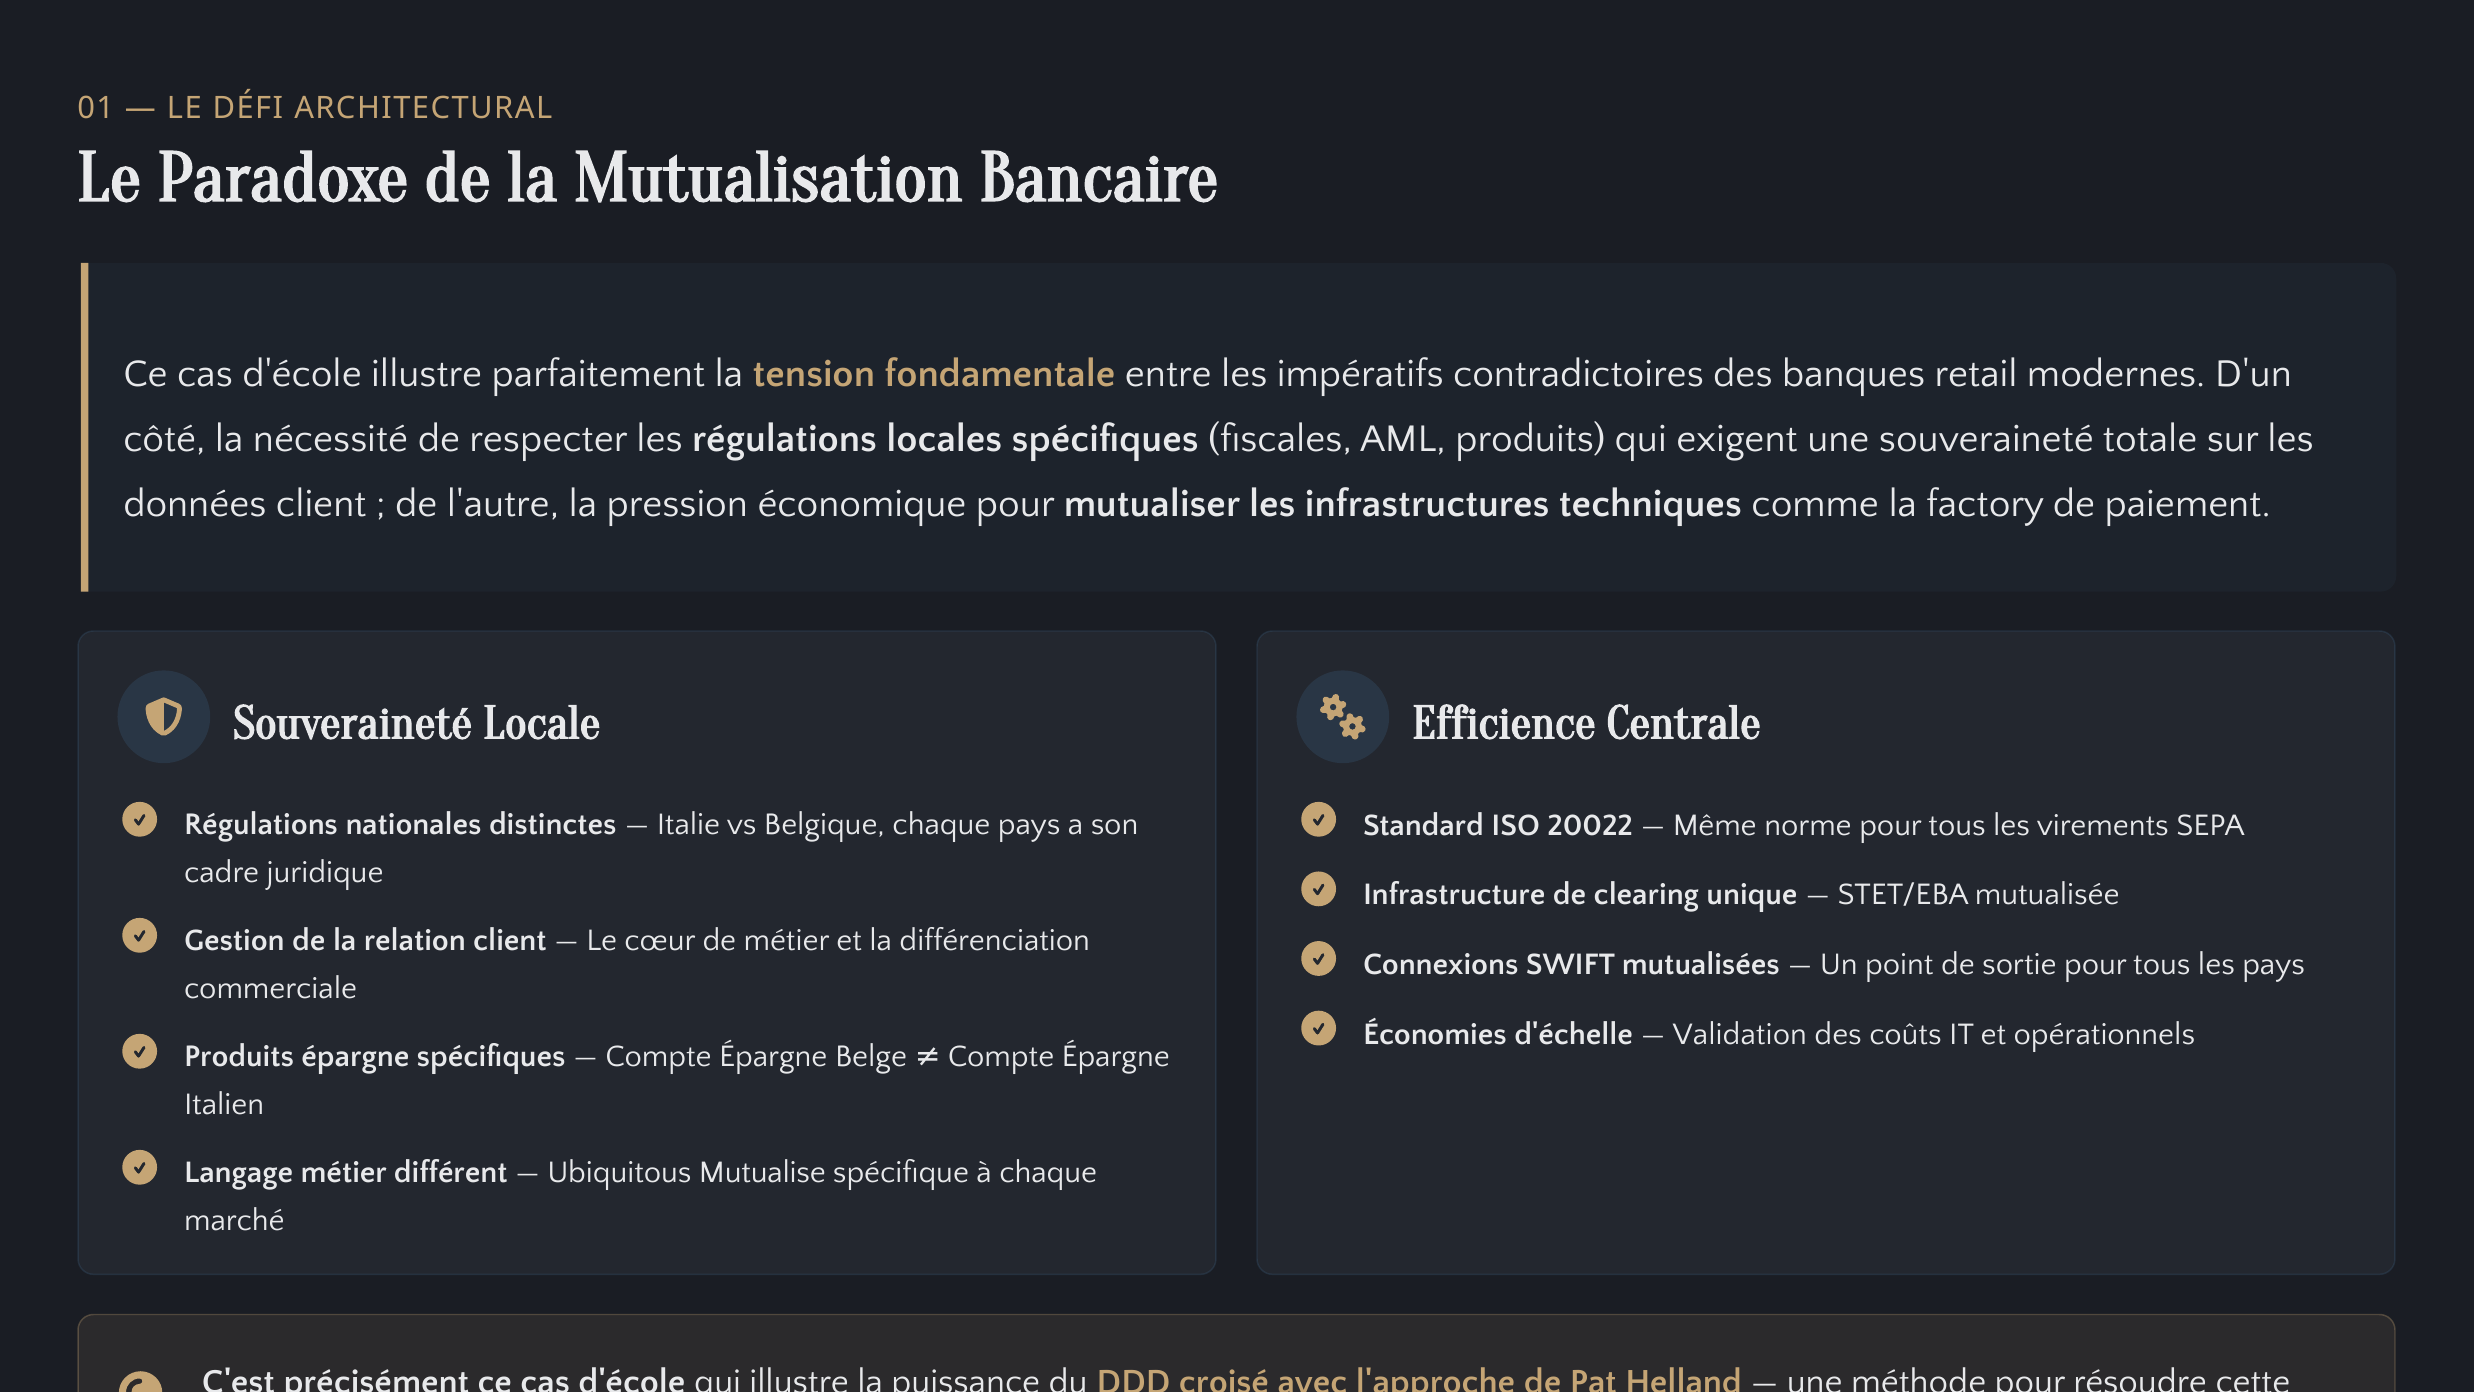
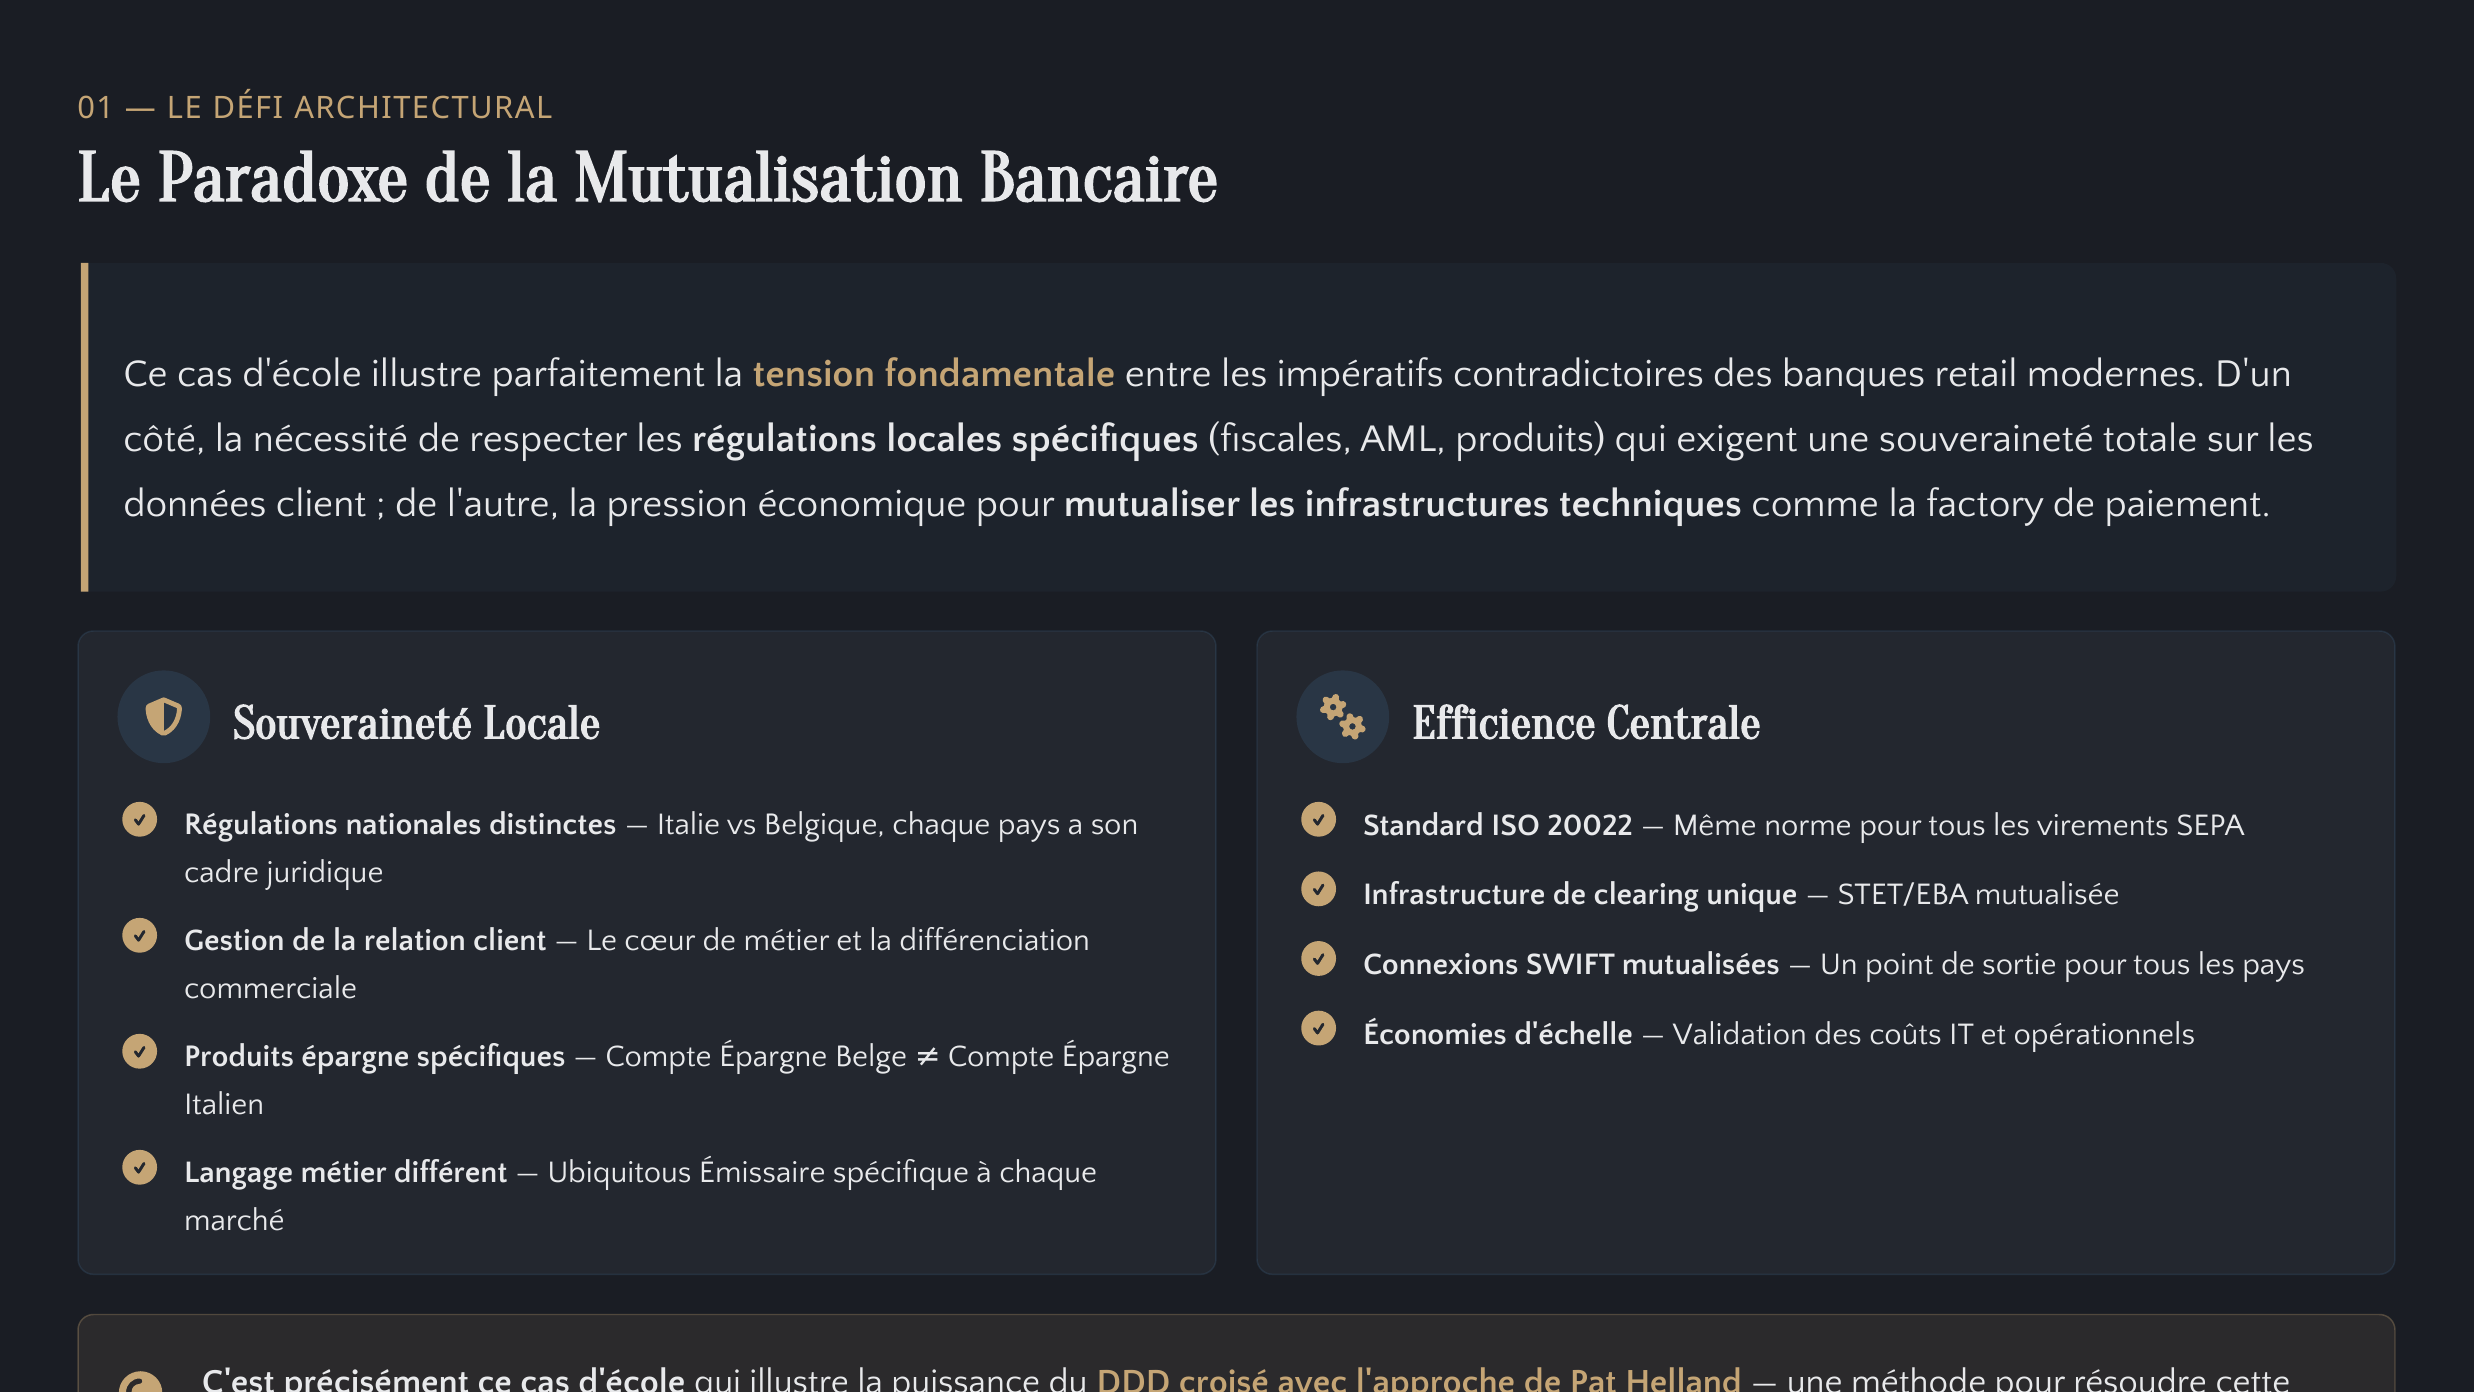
Mutualise: Mutualise -> Émissaire
